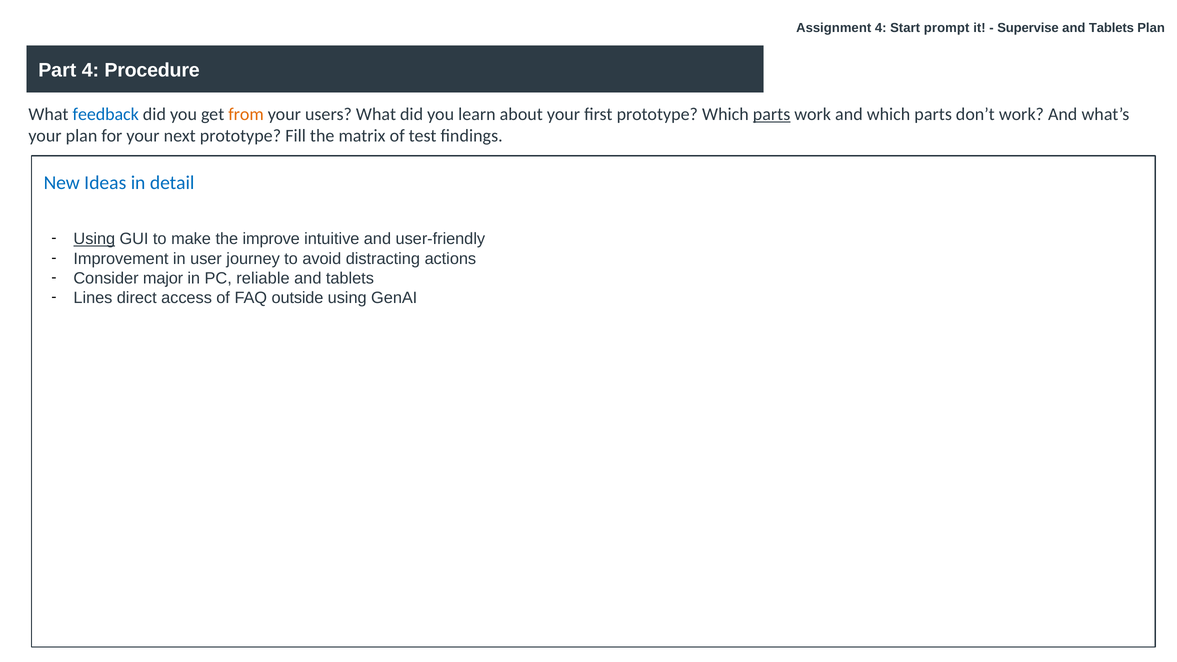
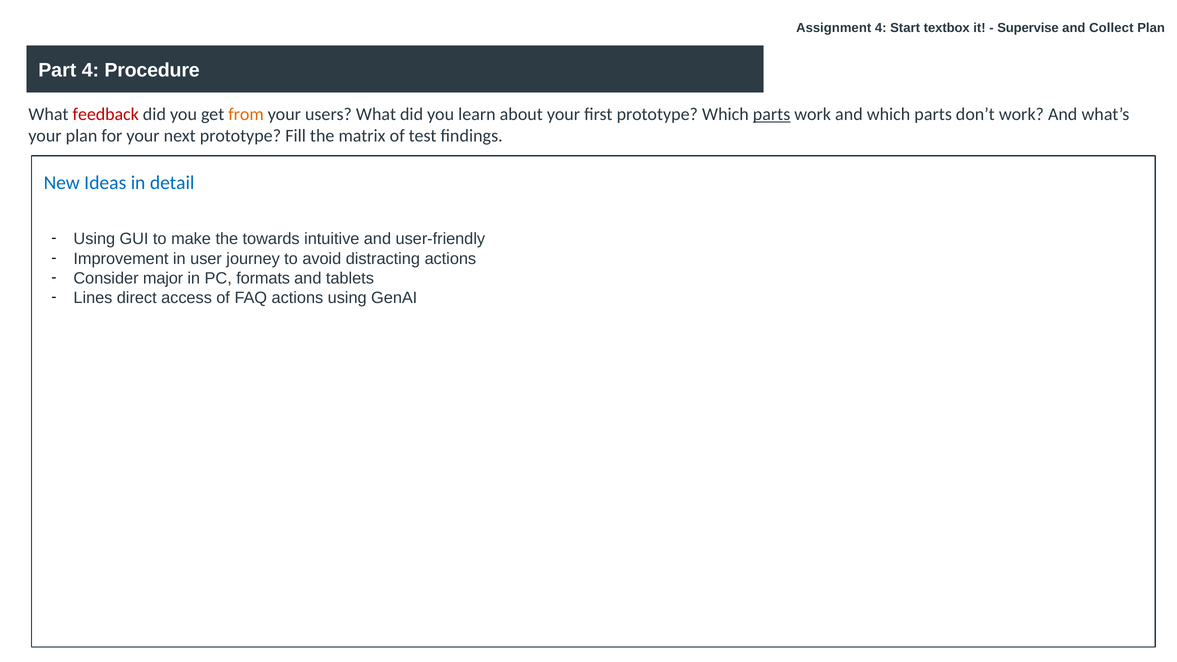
prompt: prompt -> textbox
Tablets at (1111, 28): Tablets -> Collect
feedback colour: blue -> red
Using at (94, 239) underline: present -> none
improve: improve -> towards
reliable: reliable -> formats
FAQ outside: outside -> actions
